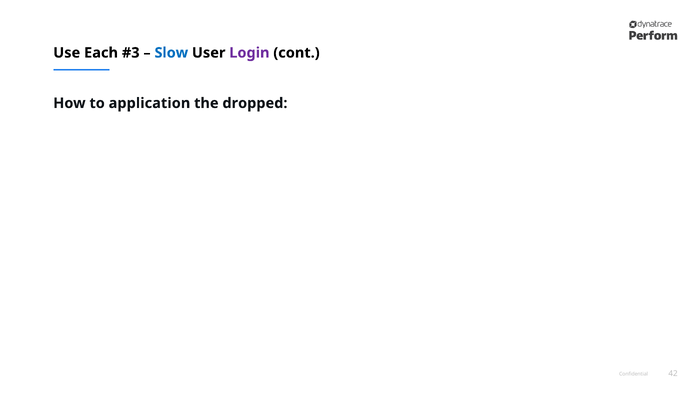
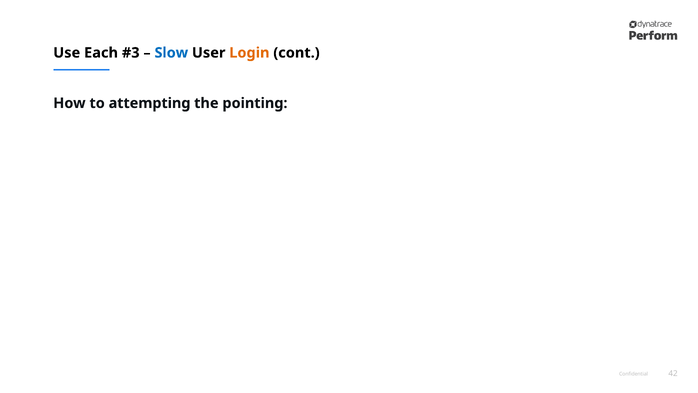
Login colour: purple -> orange
application: application -> attempting
dropped: dropped -> pointing
